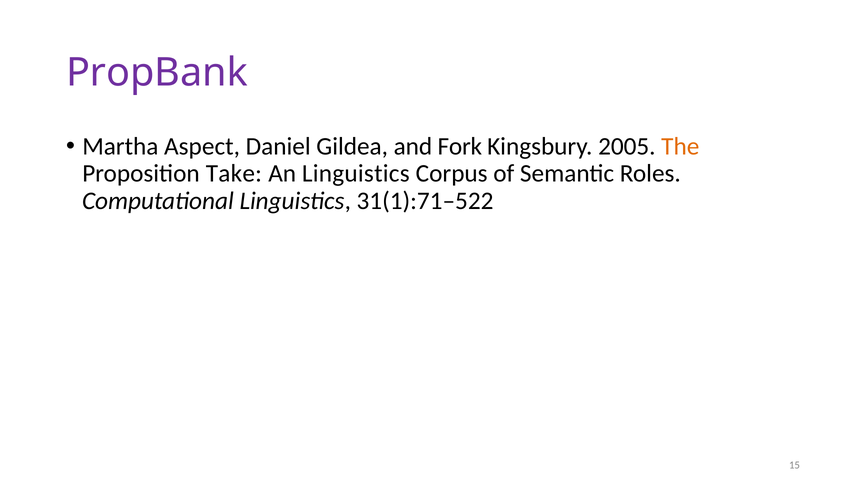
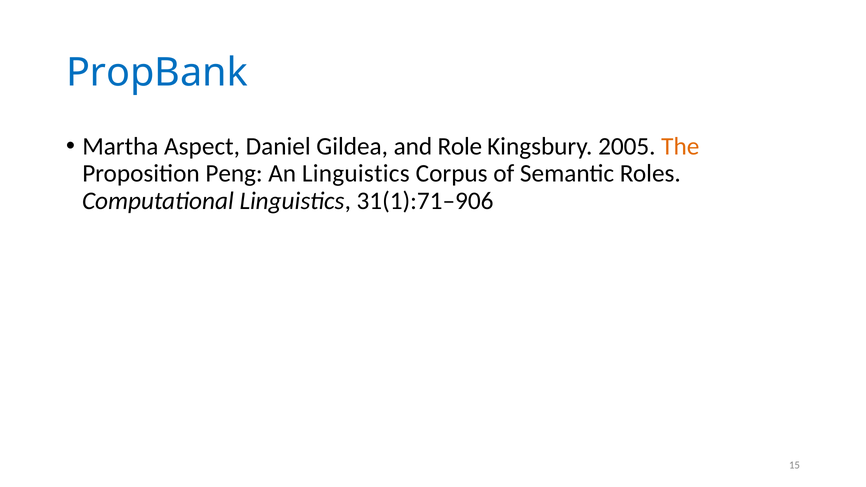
PropBank colour: purple -> blue
Fork: Fork -> Role
Take: Take -> Peng
31(1):71–522: 31(1):71–522 -> 31(1):71–906
